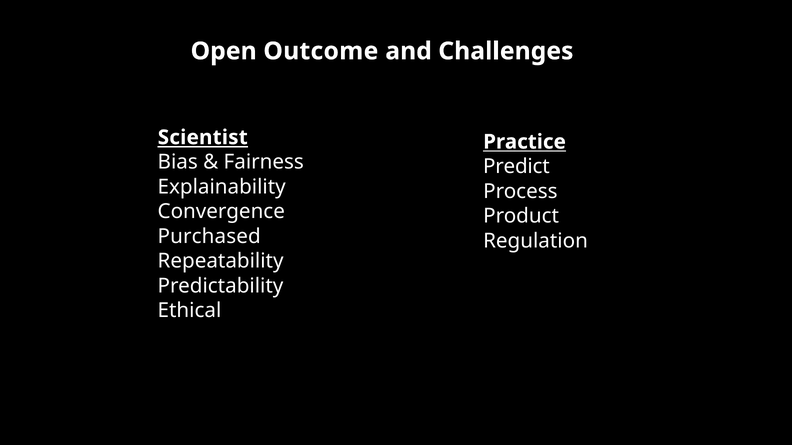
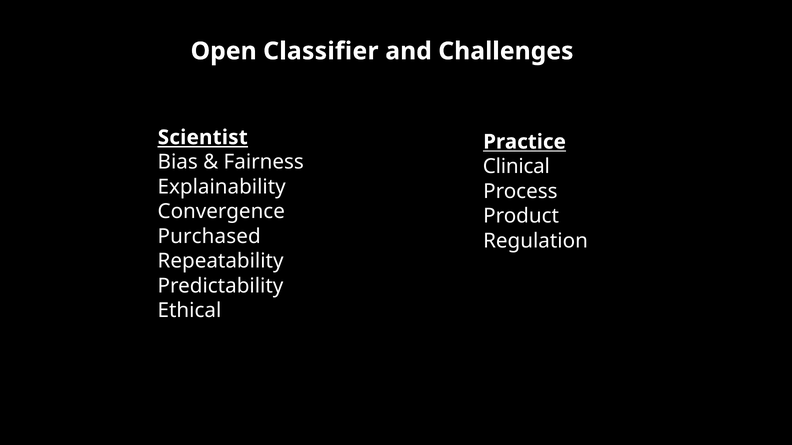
Outcome: Outcome -> Classifier
Predict: Predict -> Clinical
